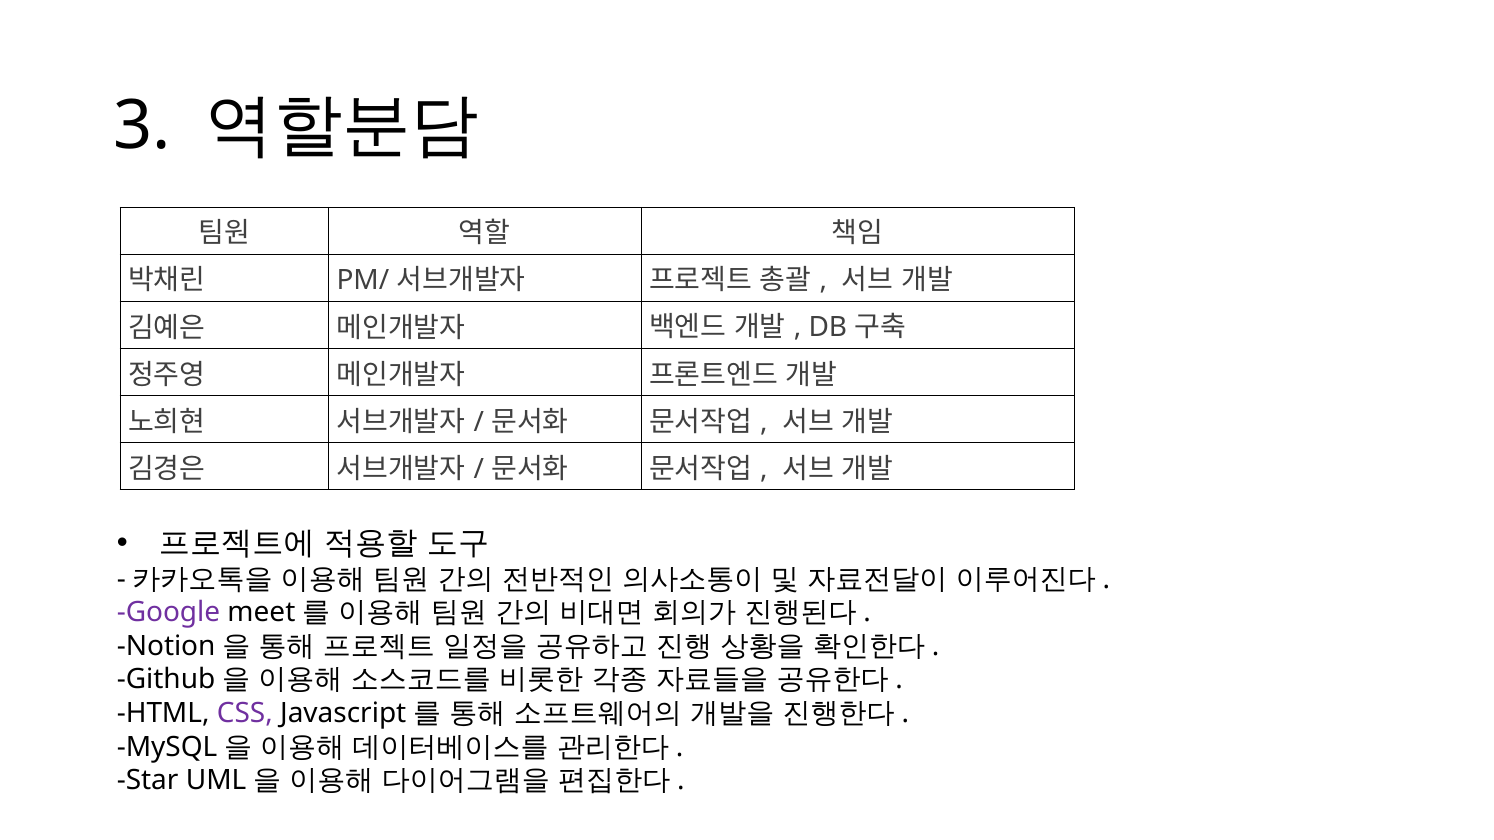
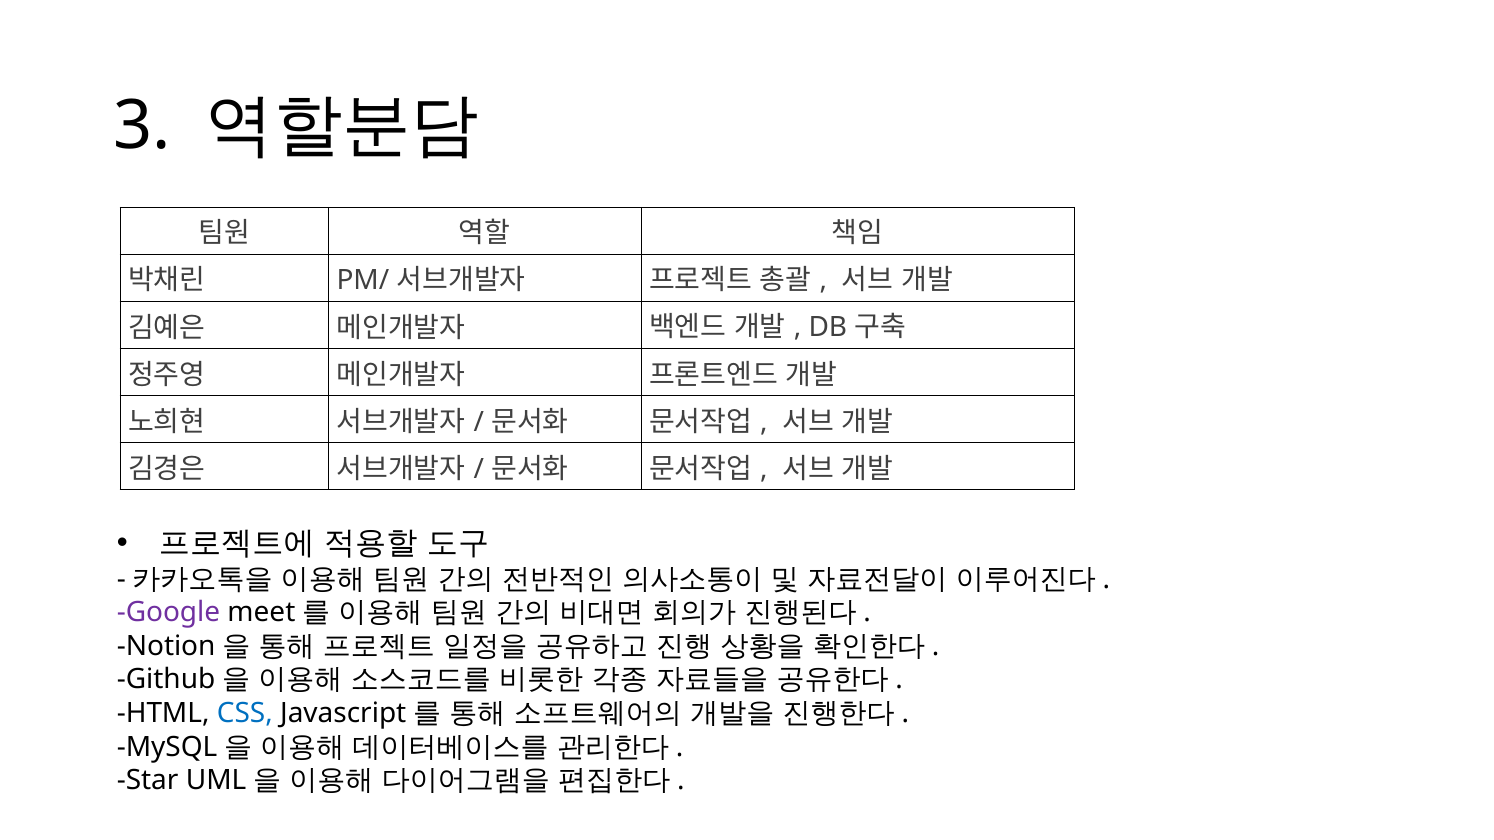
CSS colour: purple -> blue
